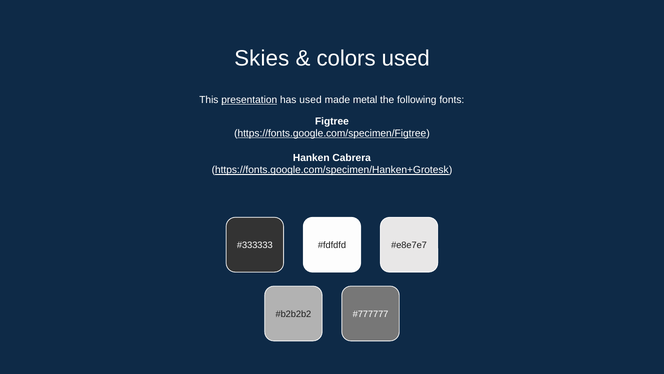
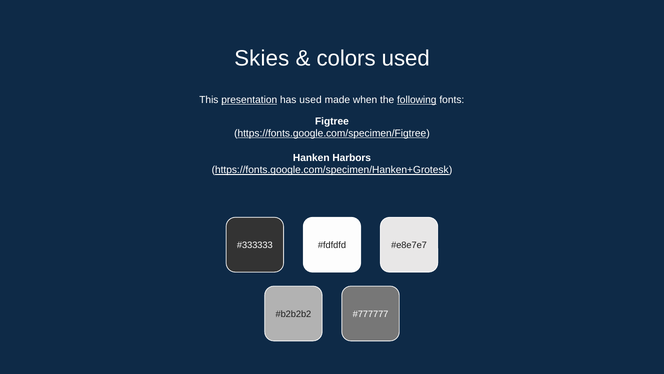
metal: metal -> when
following underline: none -> present
Cabrera: Cabrera -> Harbors
